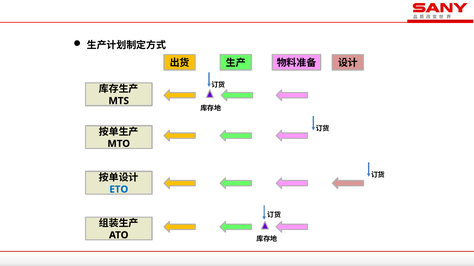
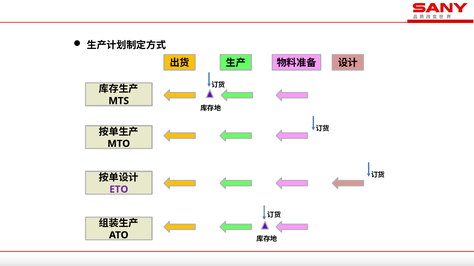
ETO colour: blue -> purple
